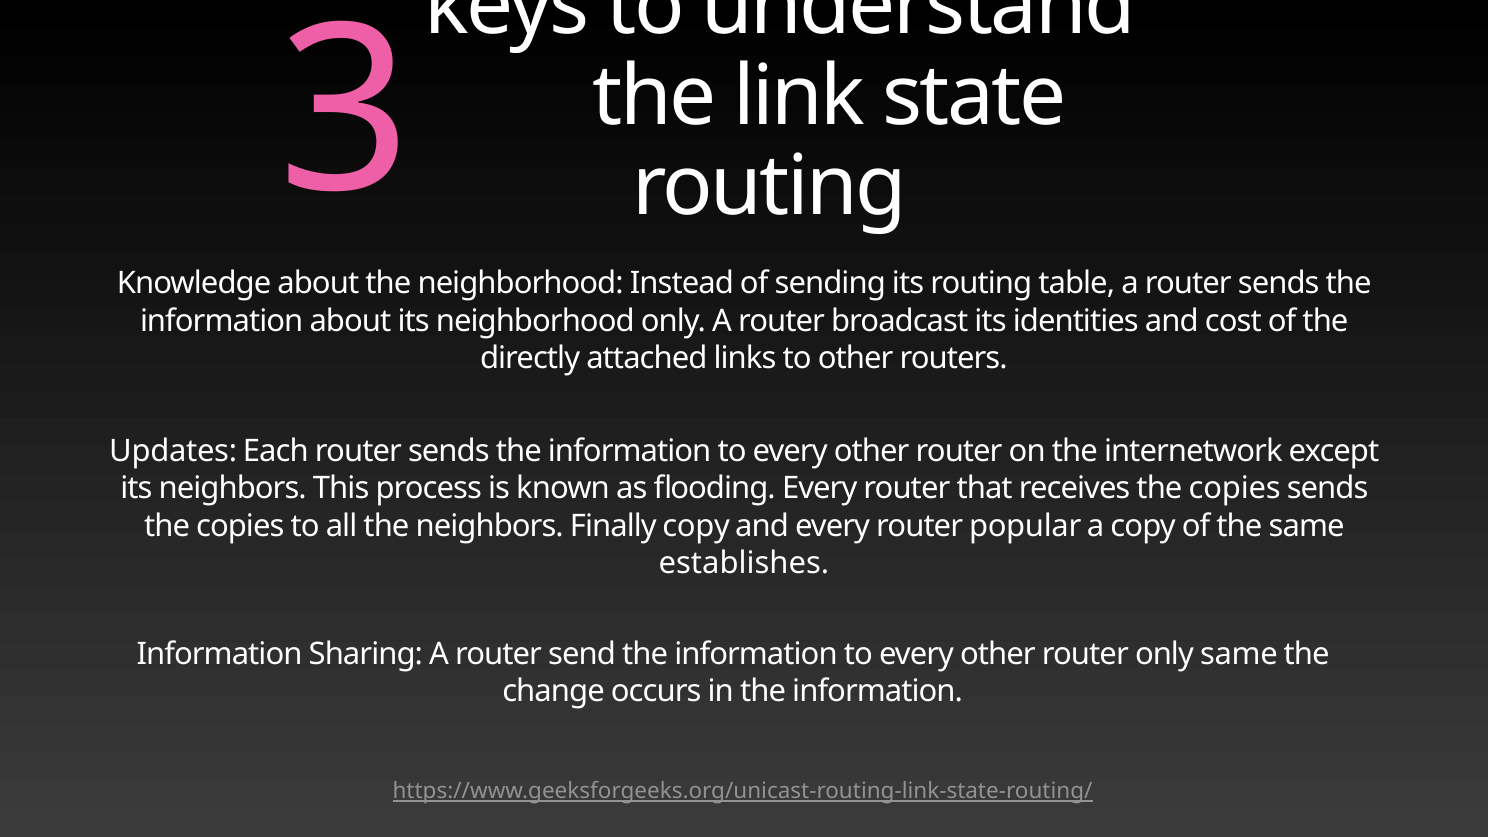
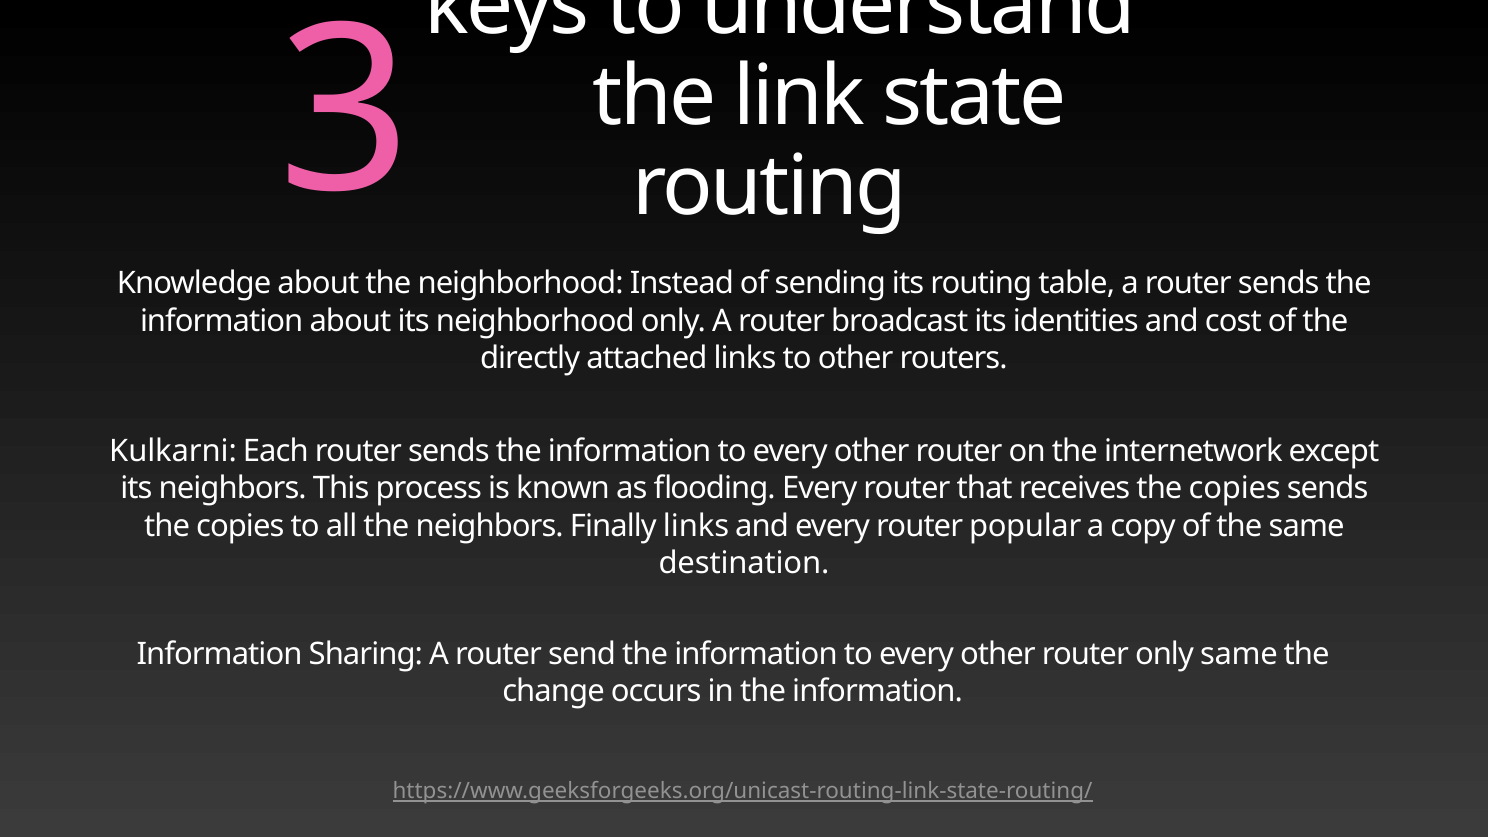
Updates: Updates -> Kulkarni
Finally copy: copy -> links
establishes: establishes -> destination
